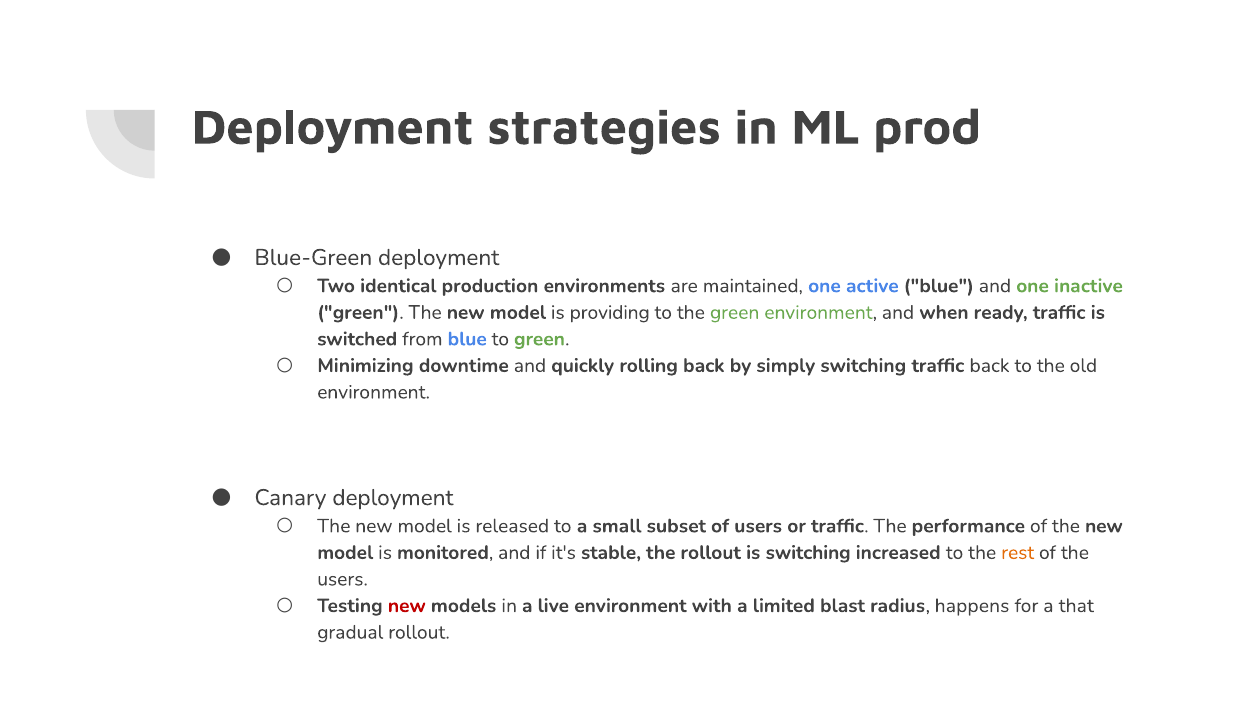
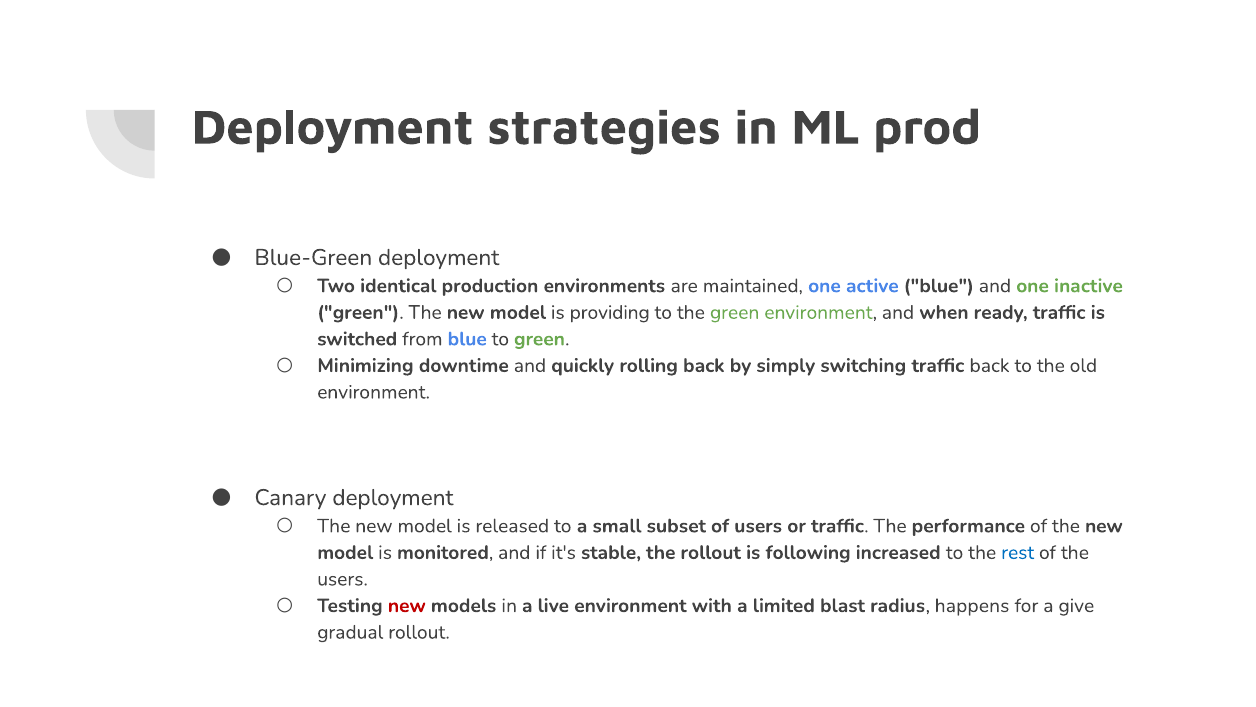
is switching: switching -> following
rest colour: orange -> blue
that: that -> give
